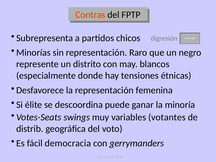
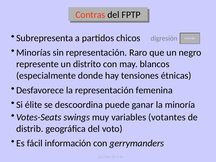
democracia: democracia -> información
